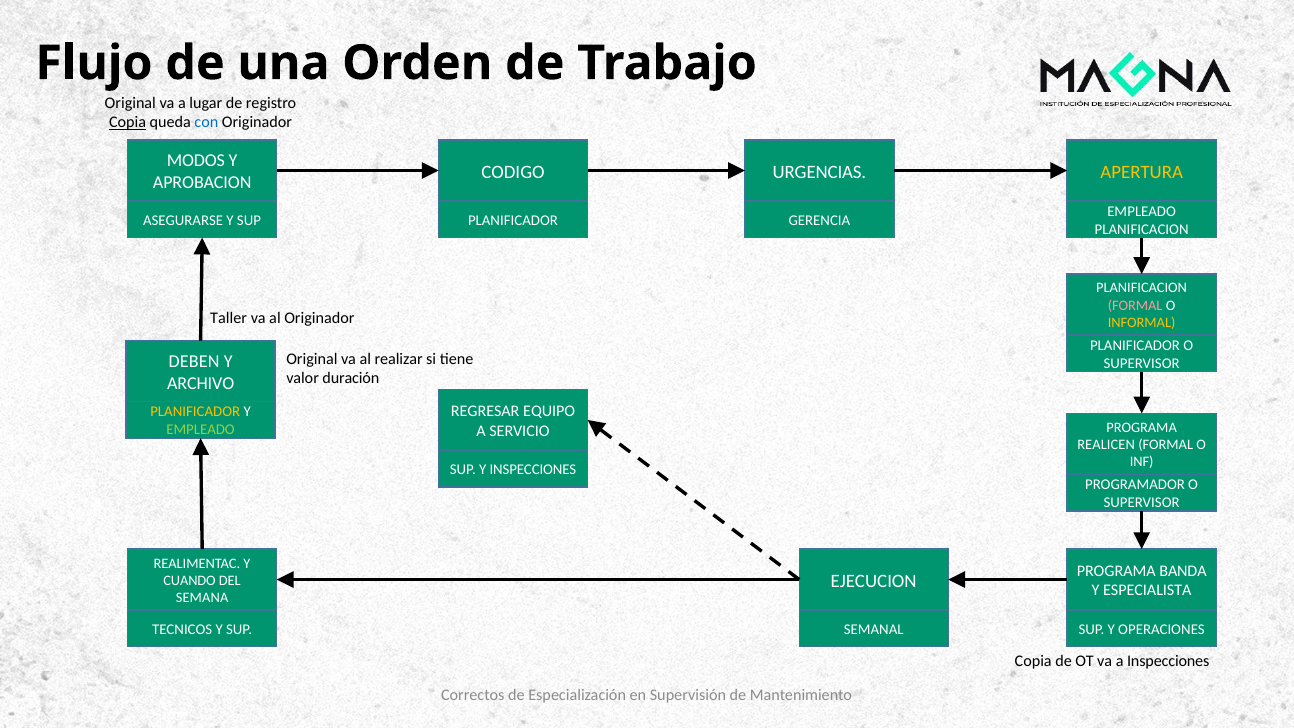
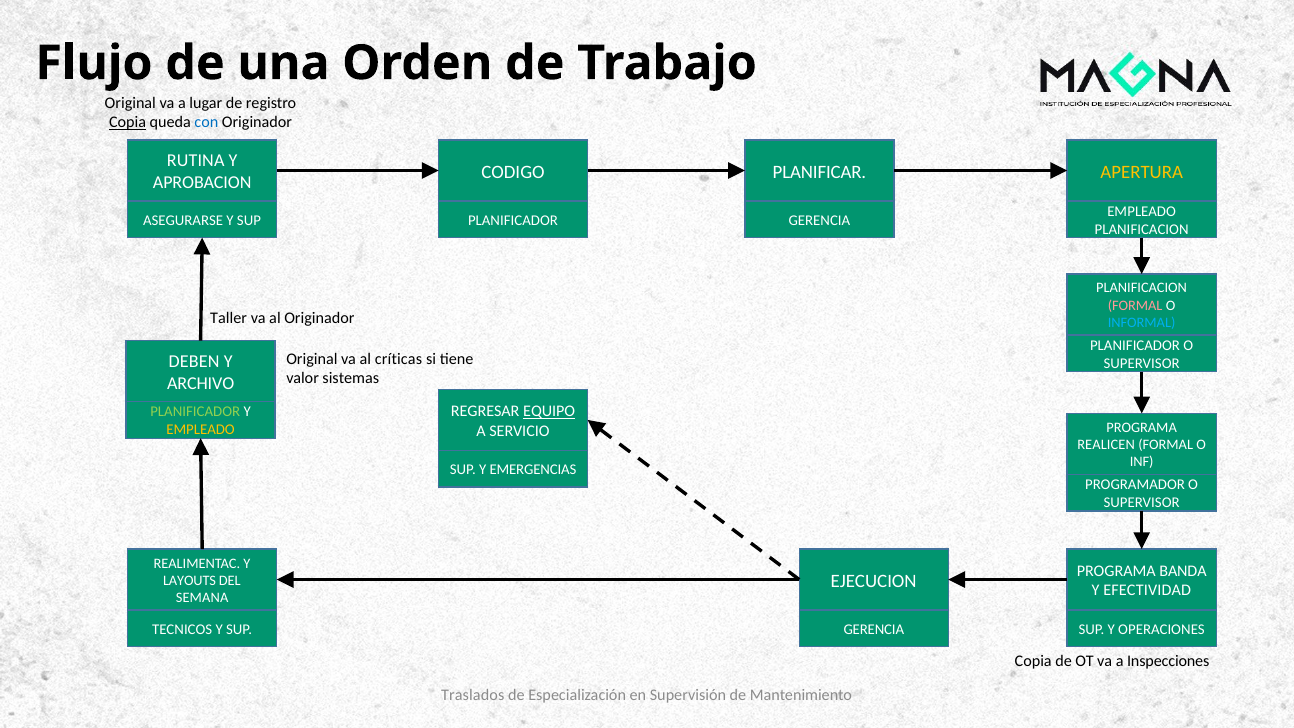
MODOS: MODOS -> RUTINA
URGENCIAS: URGENCIAS -> PLANIFICAR
INFORMAL colour: yellow -> light blue
realizar: realizar -> críticas
duración: duración -> sistemas
EQUIPO underline: none -> present
PLANIFICADOR at (195, 412) colour: yellow -> light green
EMPLEADO at (201, 430) colour: light green -> yellow
Y INSPECCIONES: INSPECCIONES -> EMERGENCIAS
CUANDO: CUANDO -> LAYOUTS
ESPECIALISTA: ESPECIALISTA -> EFECTIVIDAD
SEMANAL at (874, 629): SEMANAL -> GERENCIA
Correctos: Correctos -> Traslados
